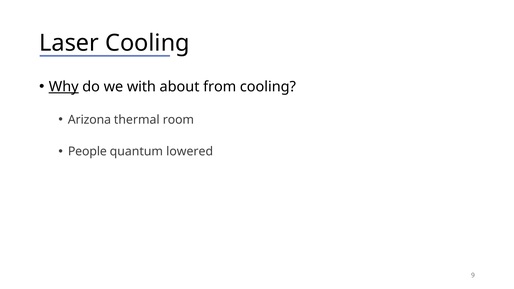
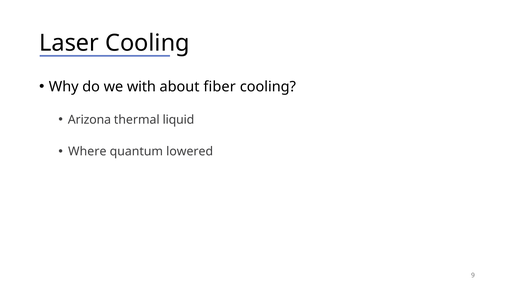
Why underline: present -> none
from: from -> fiber
room: room -> liquid
People: People -> Where
